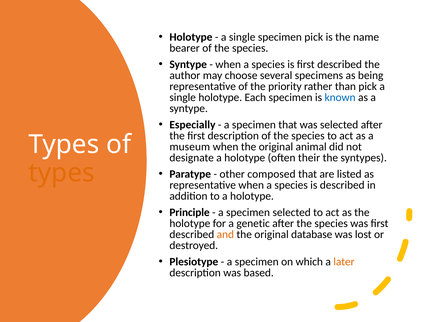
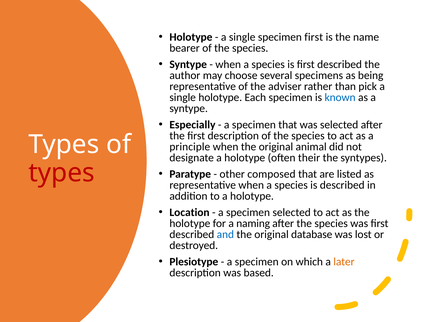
specimen pick: pick -> first
priority: priority -> adviser
museum: museum -> principle
types at (62, 173) colour: orange -> red
Principle: Principle -> Location
genetic: genetic -> naming
and colour: orange -> blue
